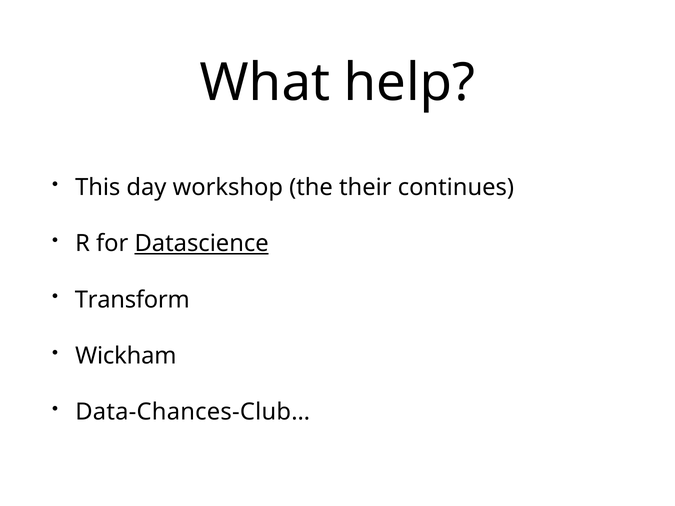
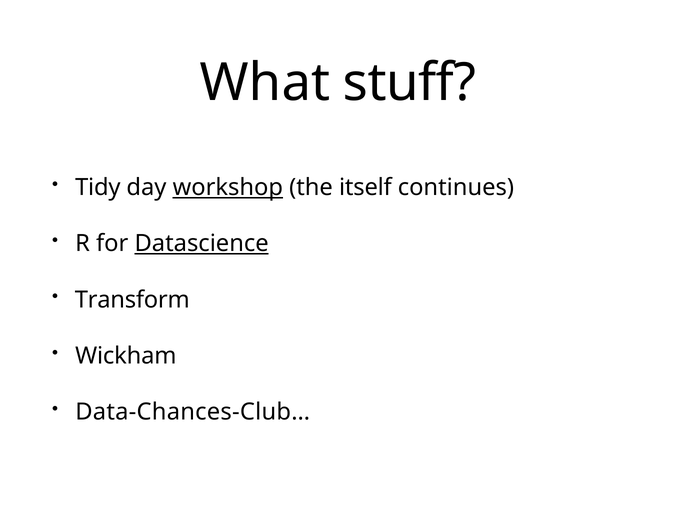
help: help -> stuff
This: This -> Tidy
workshop underline: none -> present
their: their -> itself
